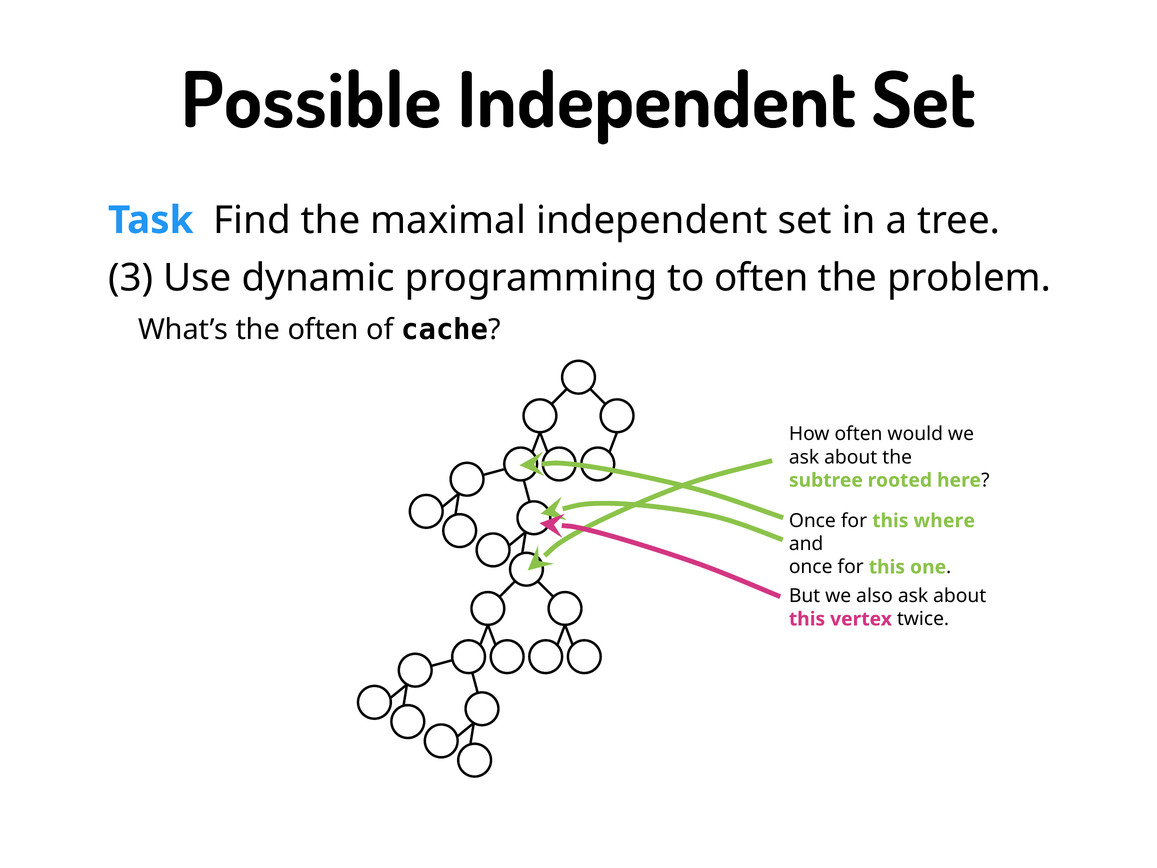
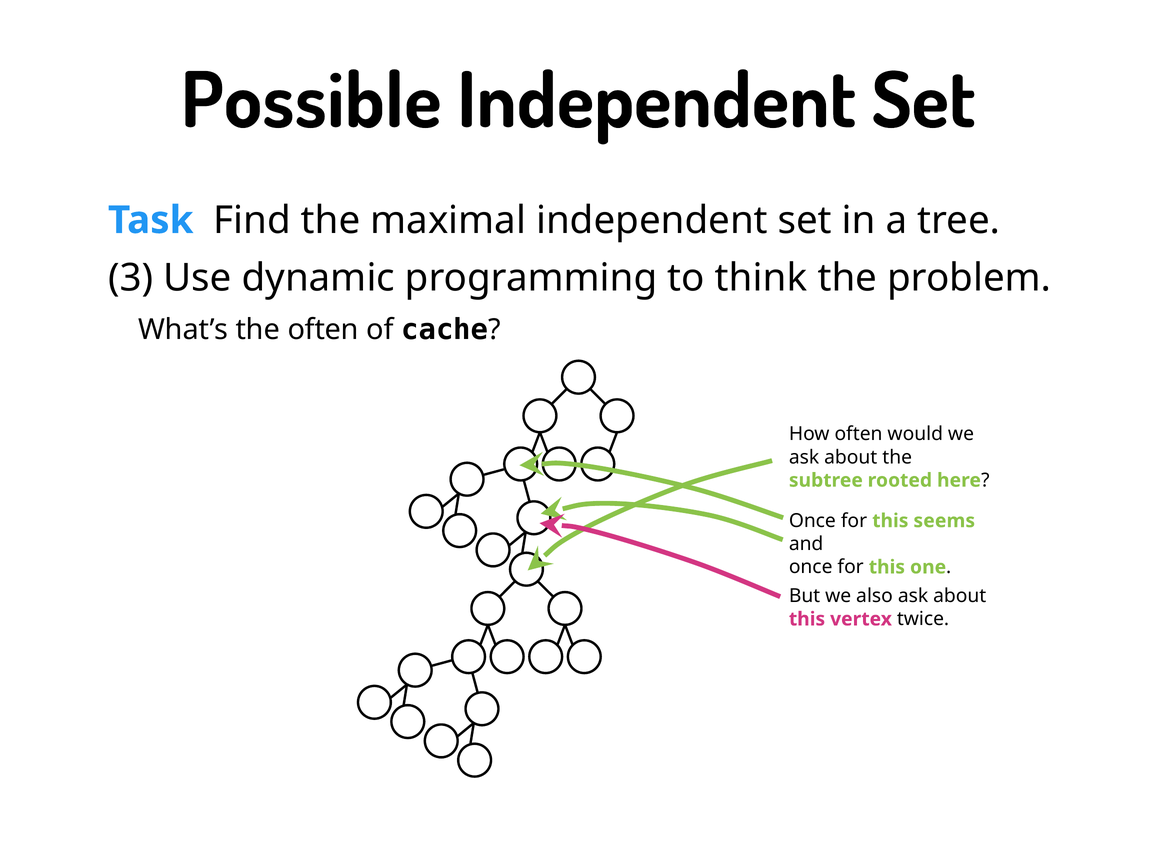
to often: often -> think
where: where -> seems
